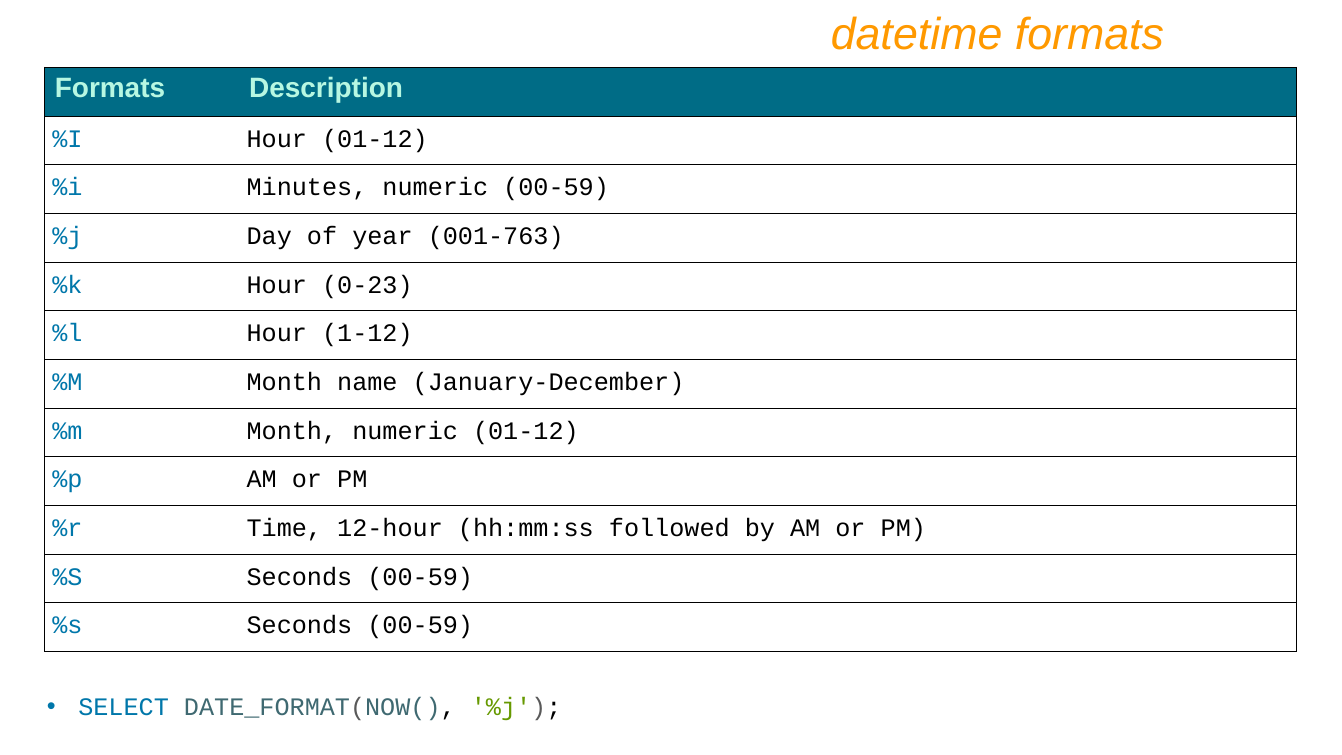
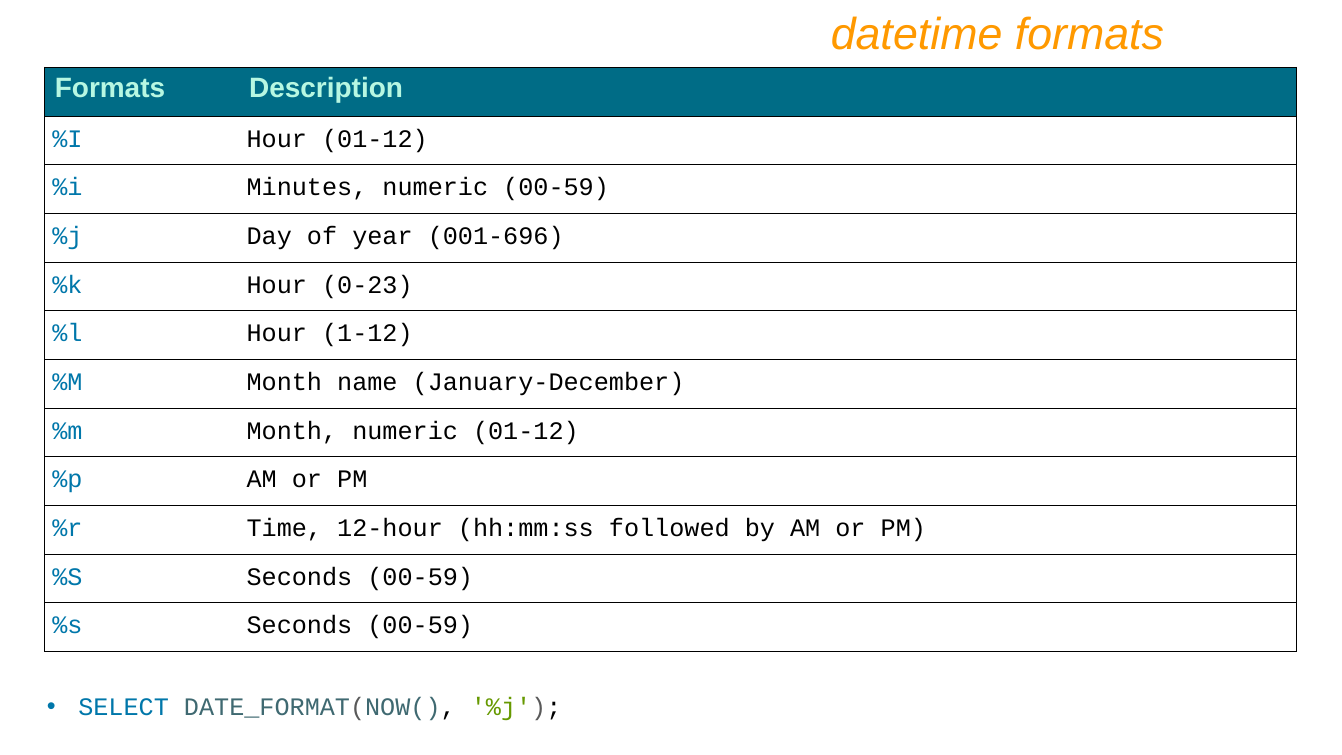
001-763: 001-763 -> 001-696
